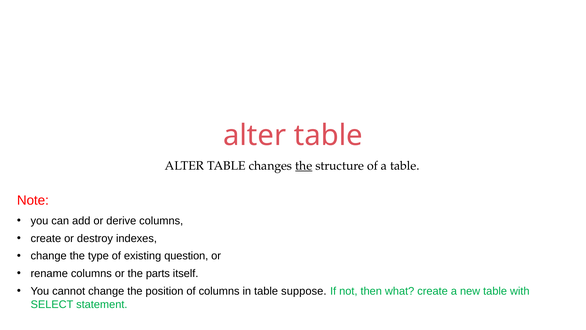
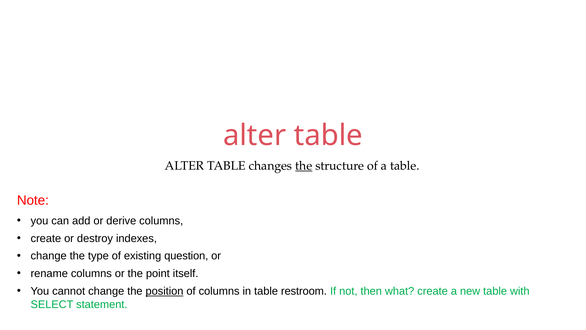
parts: parts -> point
position underline: none -> present
suppose: suppose -> restroom
